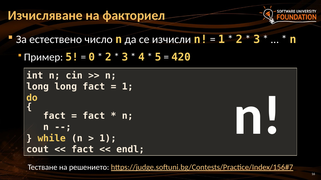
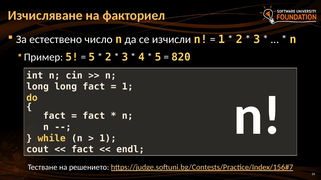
0 at (92, 57): 0 -> 5
420: 420 -> 820
